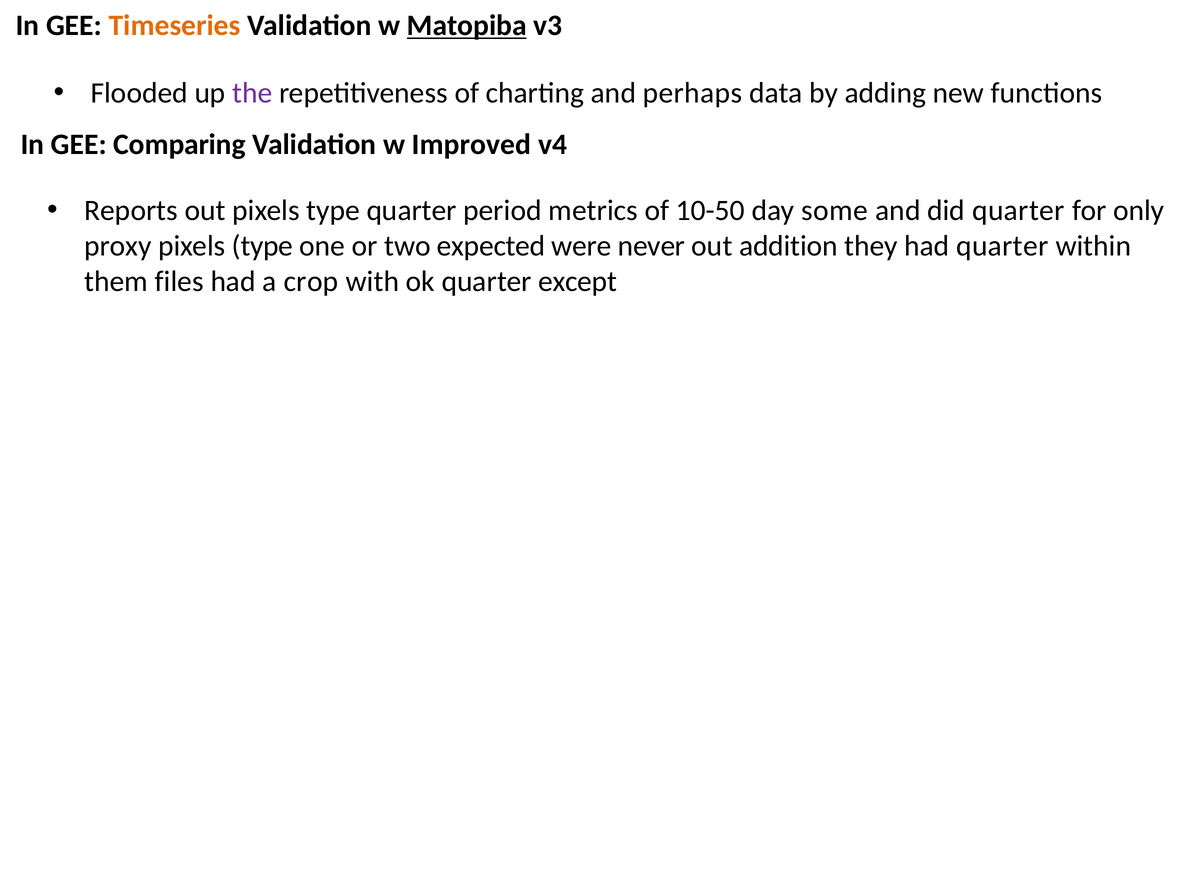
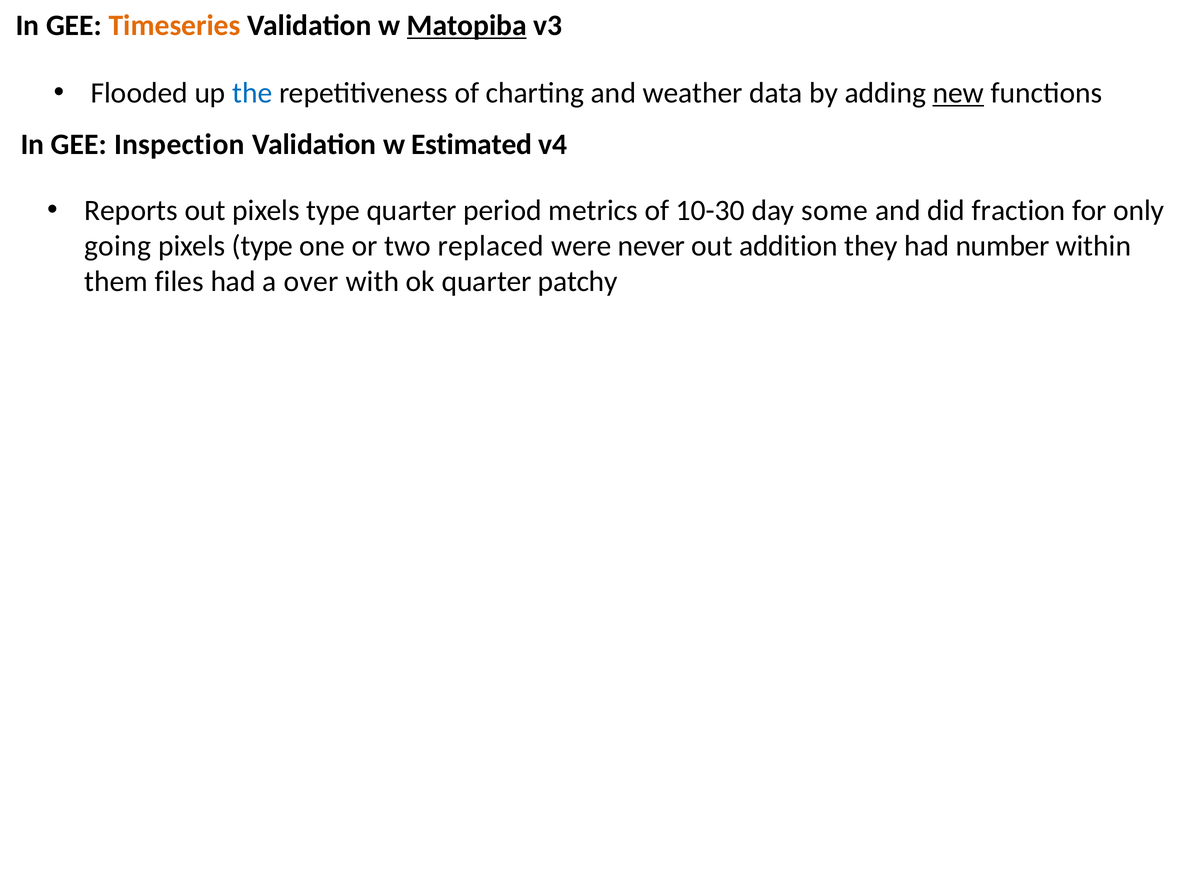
the colour: purple -> blue
perhaps: perhaps -> weather
new underline: none -> present
Comparing: Comparing -> Inspection
Improved: Improved -> Estimated
10-50: 10-50 -> 10-30
did quarter: quarter -> fraction
proxy: proxy -> going
expected: expected -> replaced
had quarter: quarter -> number
crop: crop -> over
except: except -> patchy
